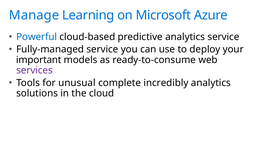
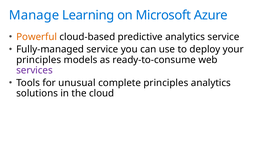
Powerful colour: blue -> orange
important at (39, 60): important -> principles
complete incredibly: incredibly -> principles
